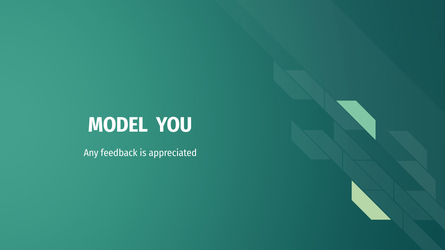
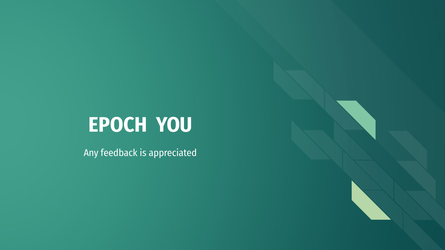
MODEL: MODEL -> EPOCH
